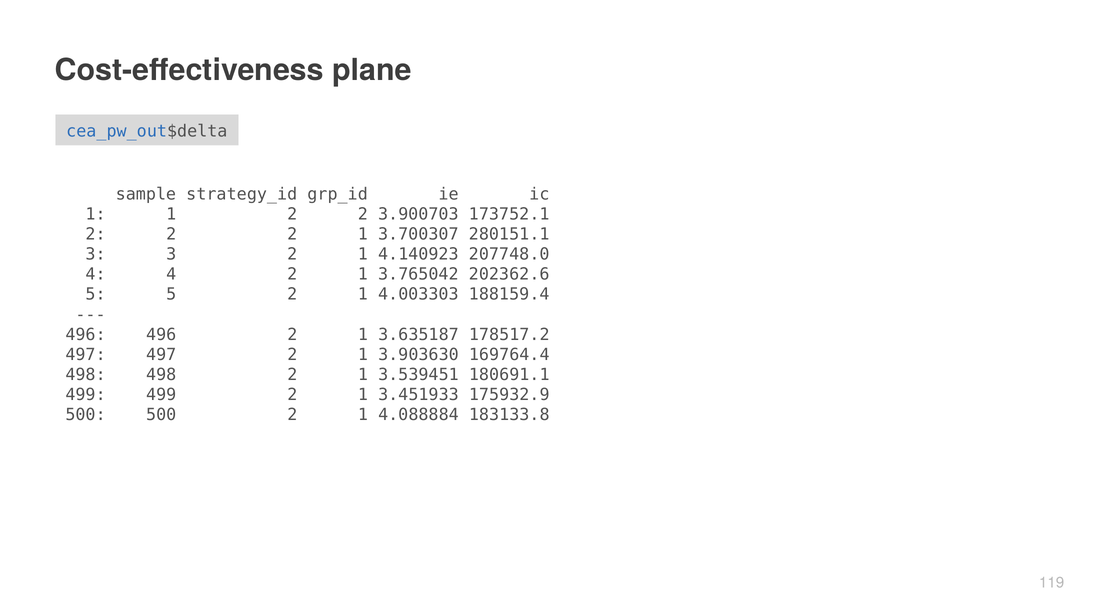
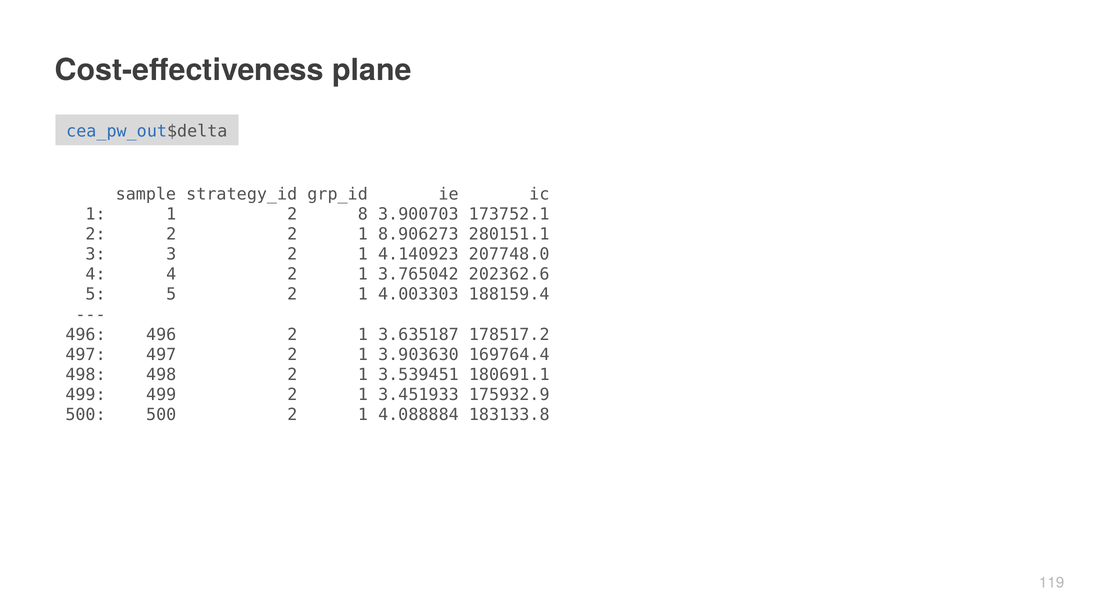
1 2 2: 2 -> 8
3.700307: 3.700307 -> 8.906273
